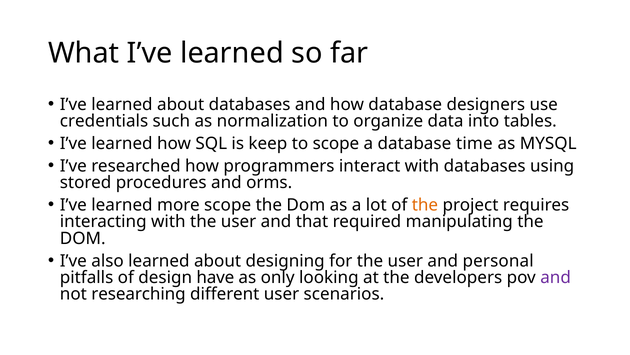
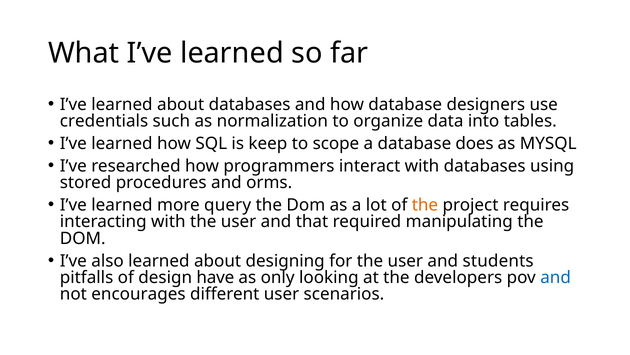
time: time -> does
more scope: scope -> query
personal: personal -> students
and at (556, 277) colour: purple -> blue
researching: researching -> encourages
